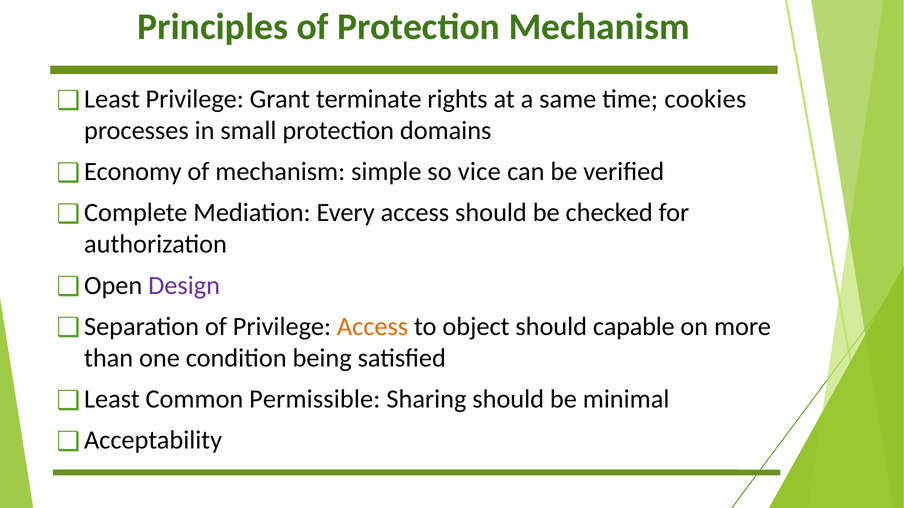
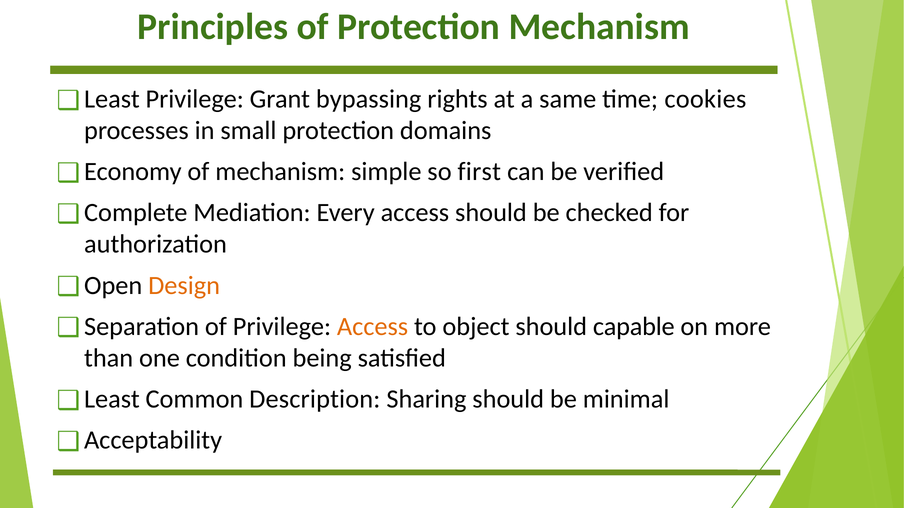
terminate: terminate -> bypassing
vice: vice -> first
Design colour: purple -> orange
Permissible: Permissible -> Description
